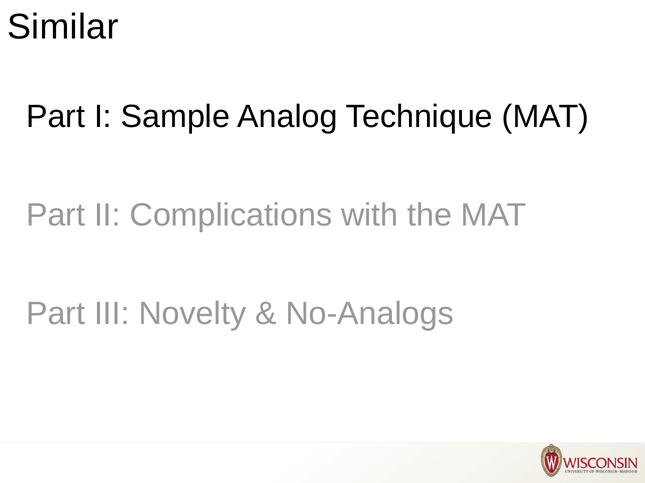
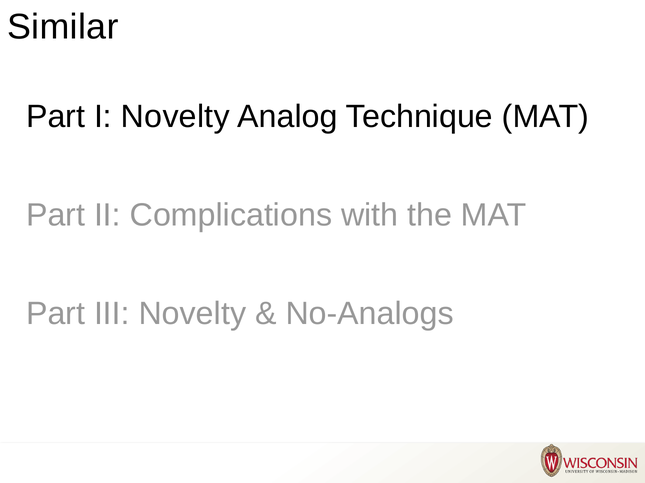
I Sample: Sample -> Novelty
